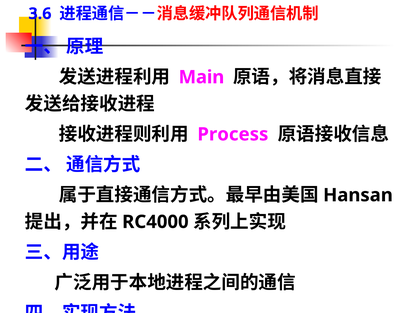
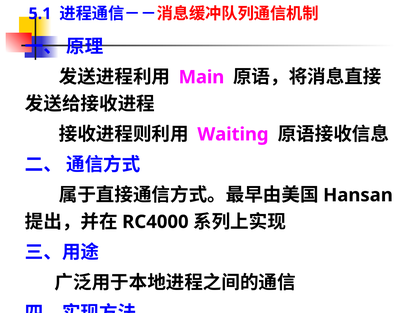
3.6: 3.6 -> 5.1
Process: Process -> Waiting
